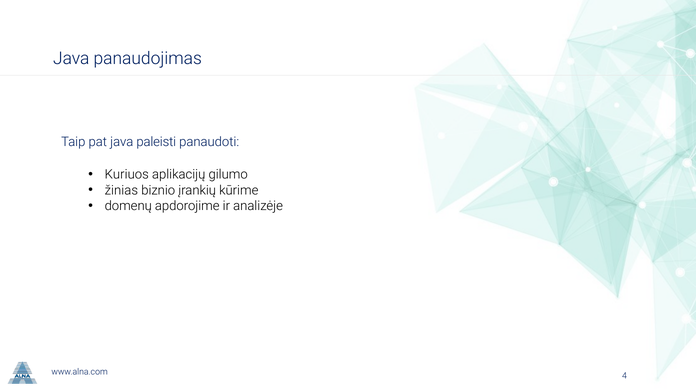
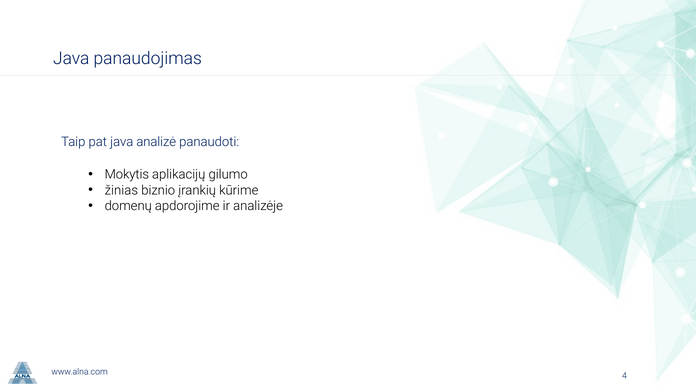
paleisti: paleisti -> analizė
Kuriuos: Kuriuos -> Mokytis
